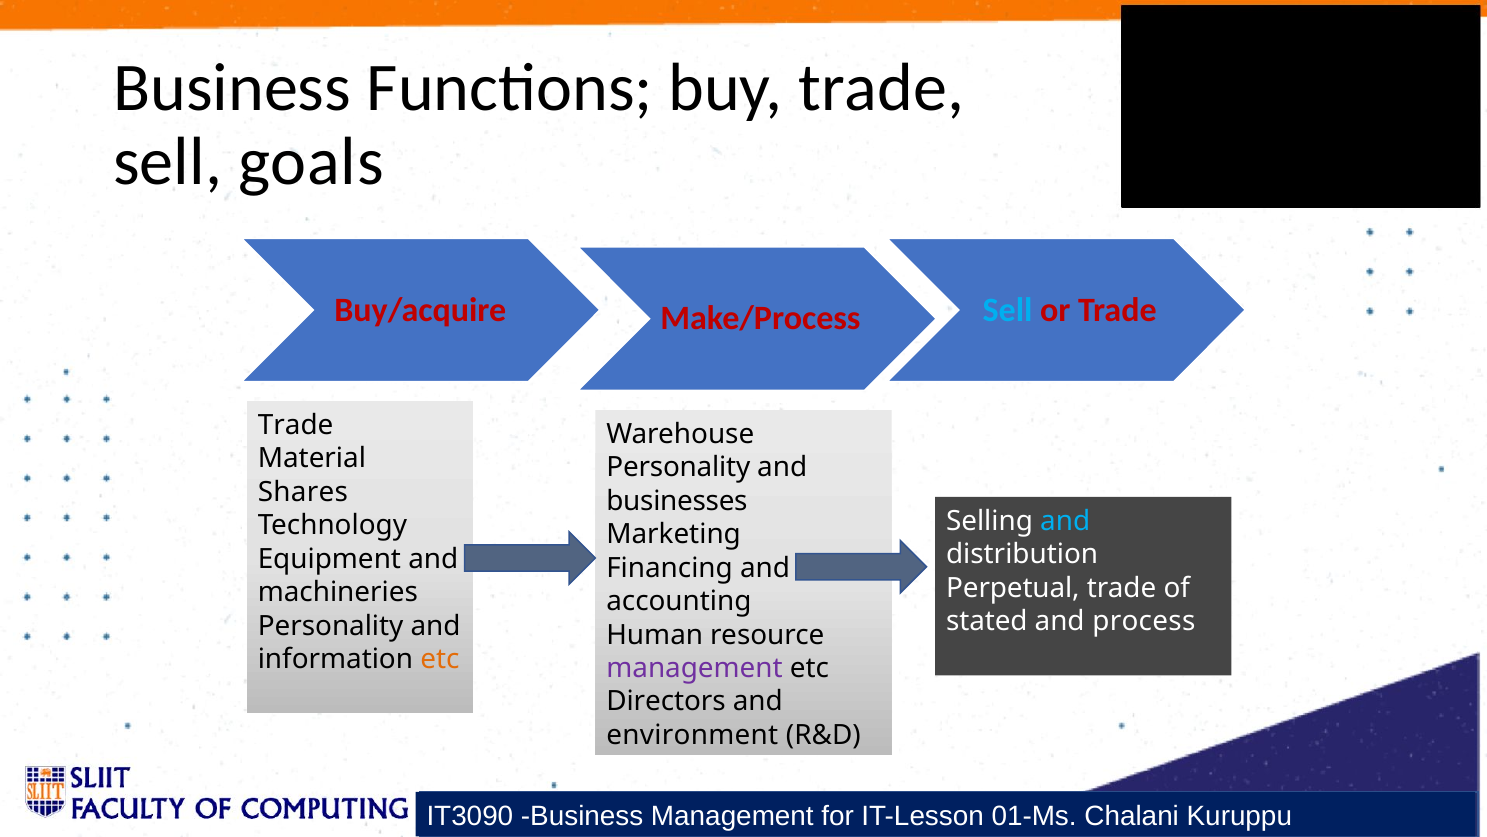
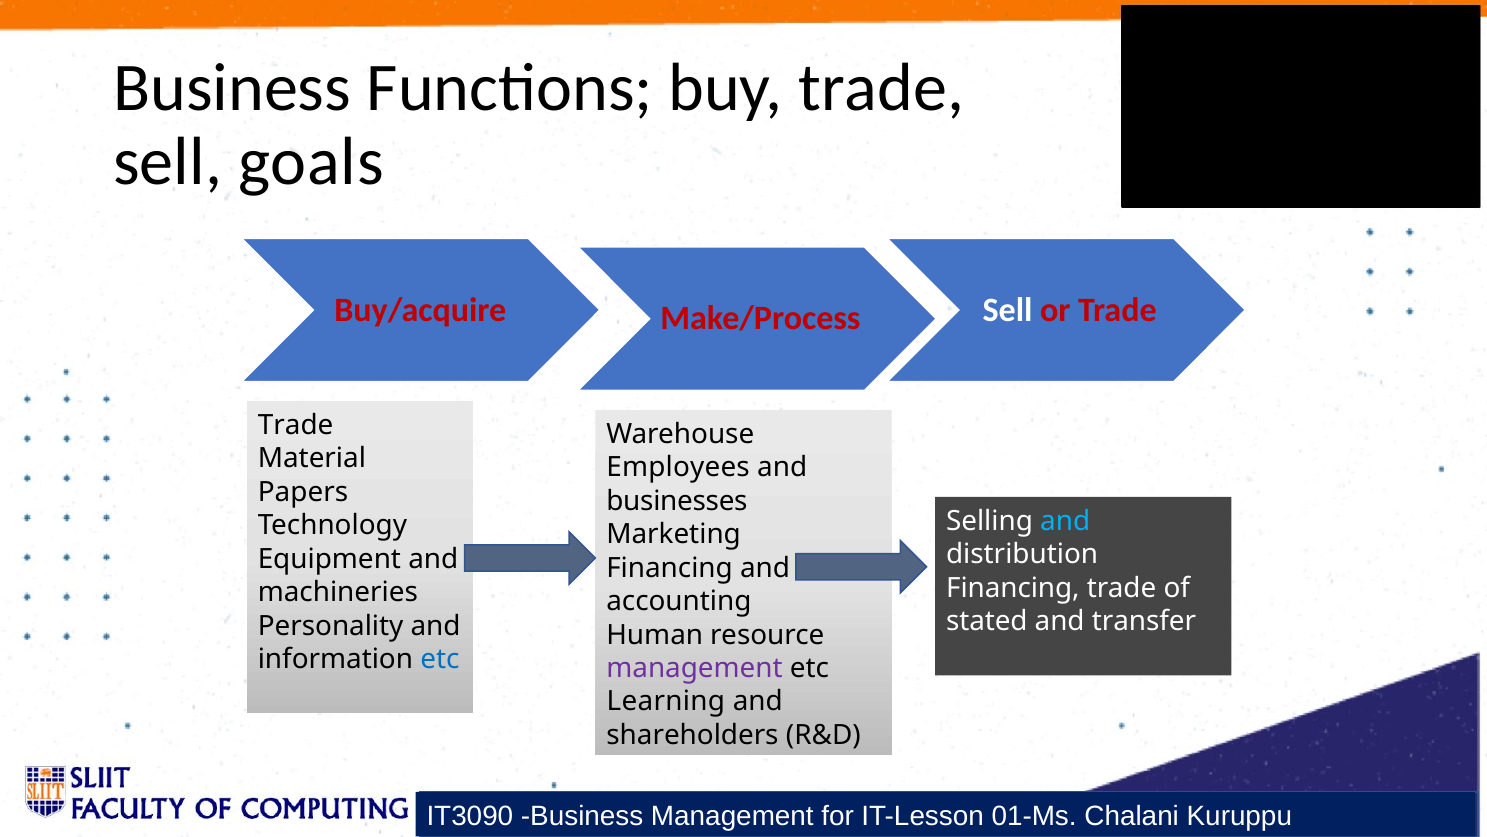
Sell at (1008, 310) colour: light blue -> white
Personality at (678, 467): Personality -> Employees
Shares: Shares -> Papers
Perpetual at (1013, 588): Perpetual -> Financing
process: process -> transfer
etc at (440, 659) colour: orange -> blue
Directors: Directors -> Learning
environment: environment -> shareholders
